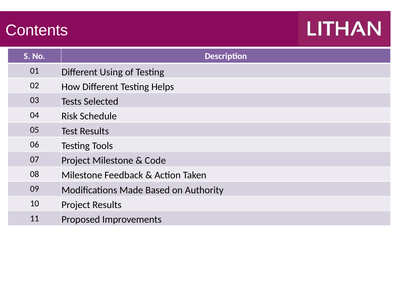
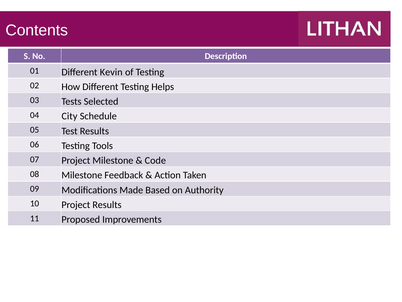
Using: Using -> Kevin
Risk: Risk -> City
